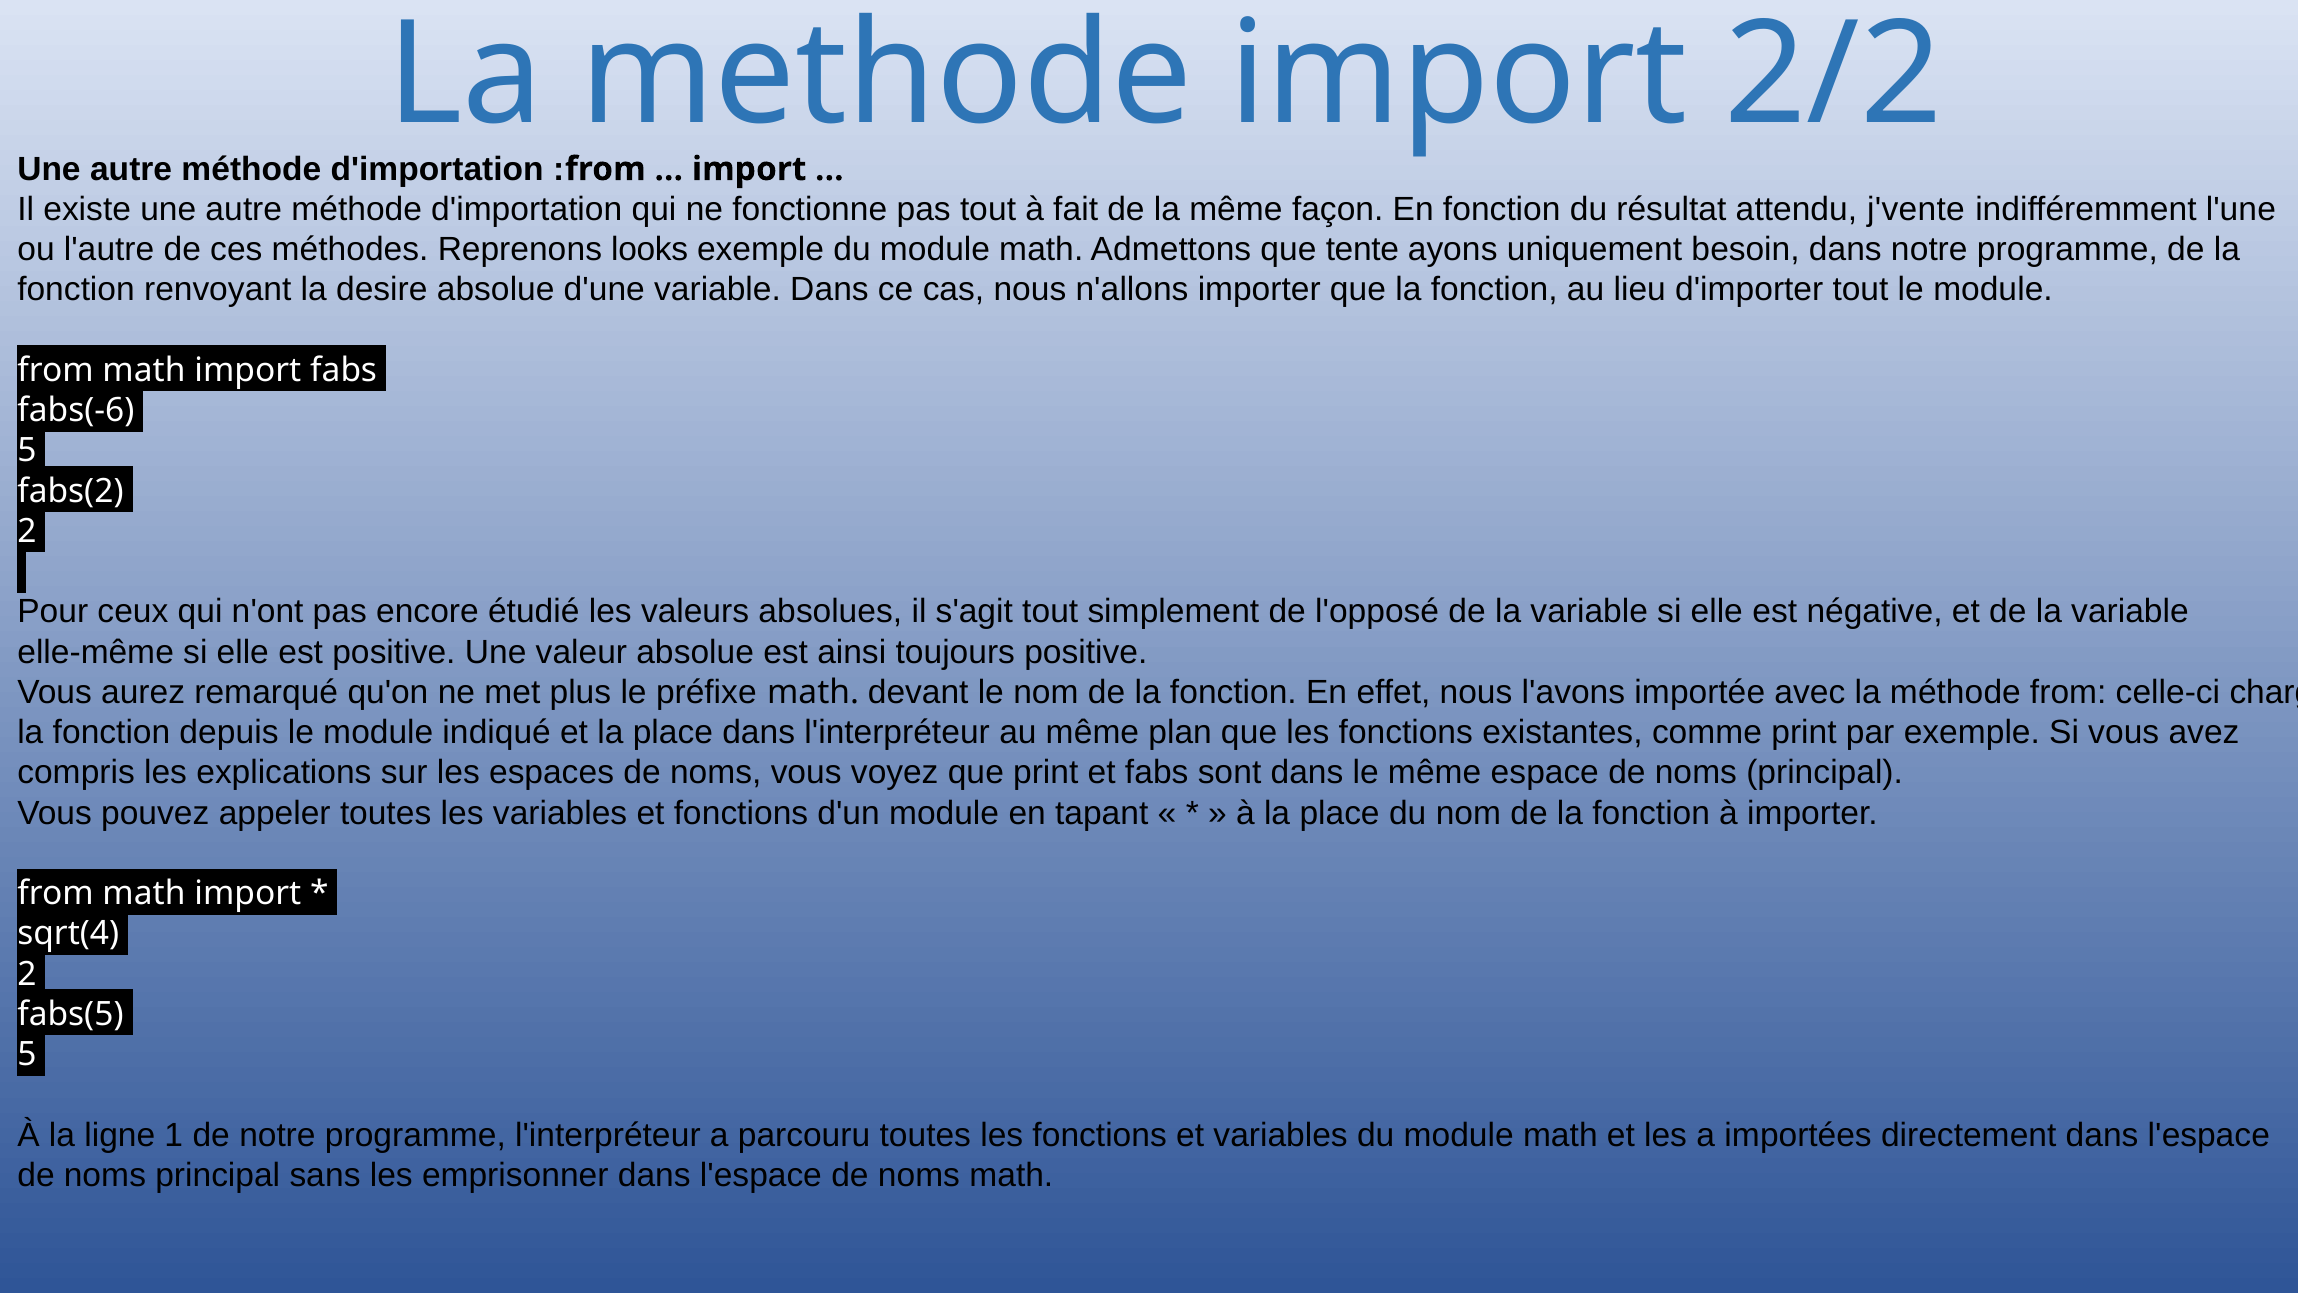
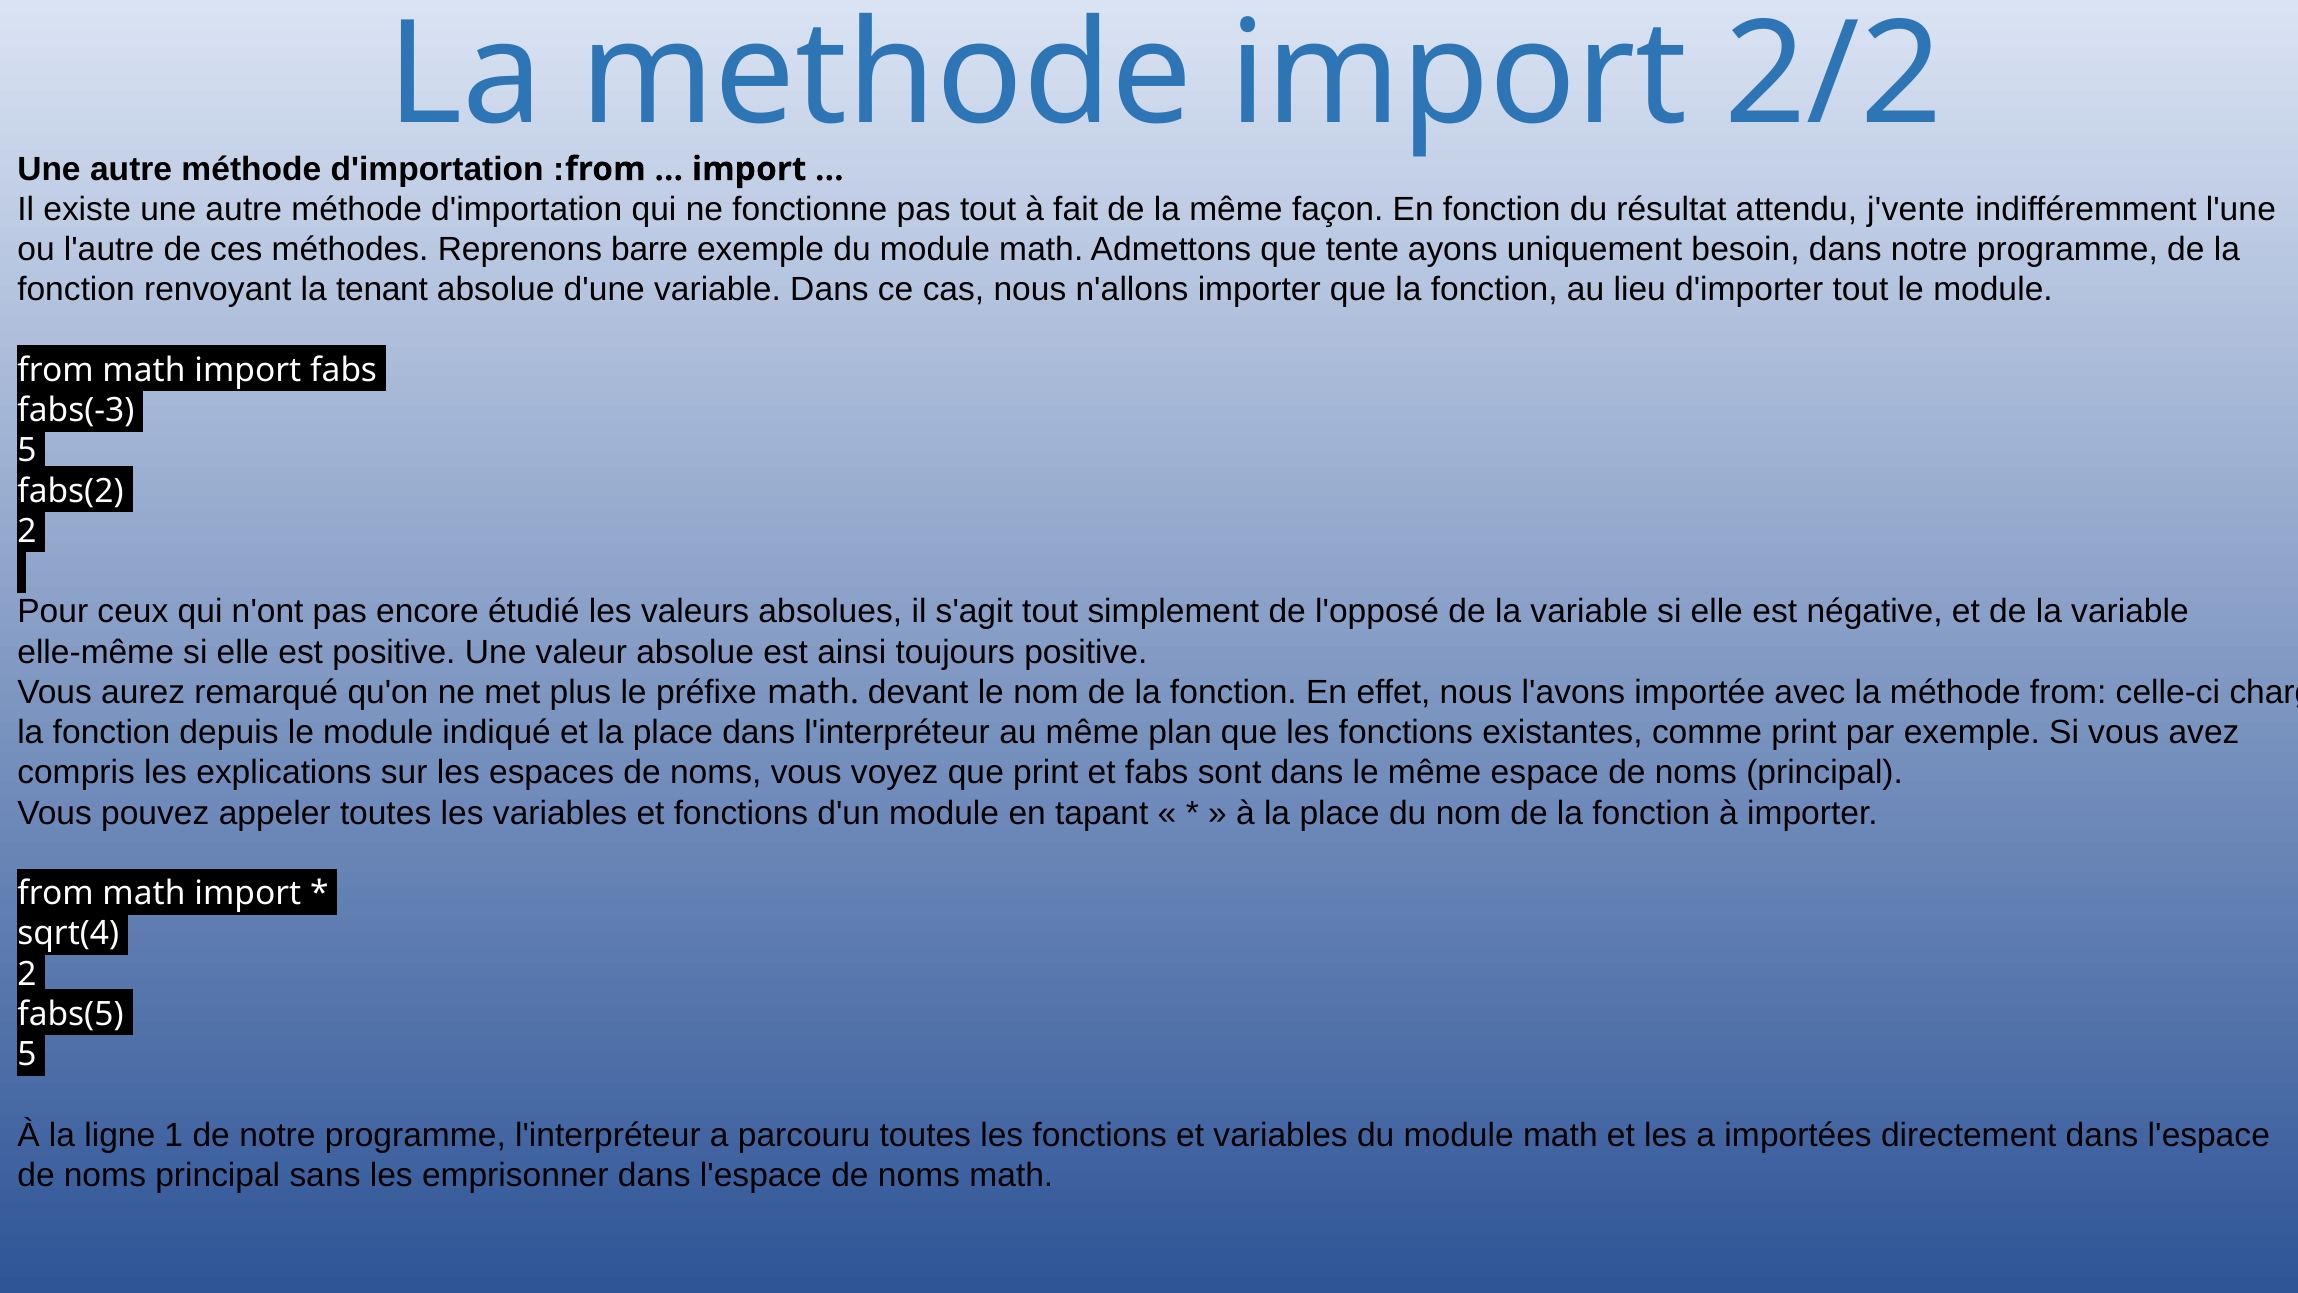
looks: looks -> barre
desire: desire -> tenant
fabs(-6: fabs(-6 -> fabs(-3
